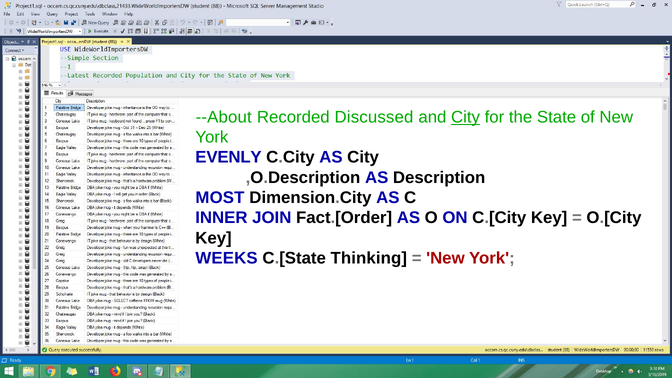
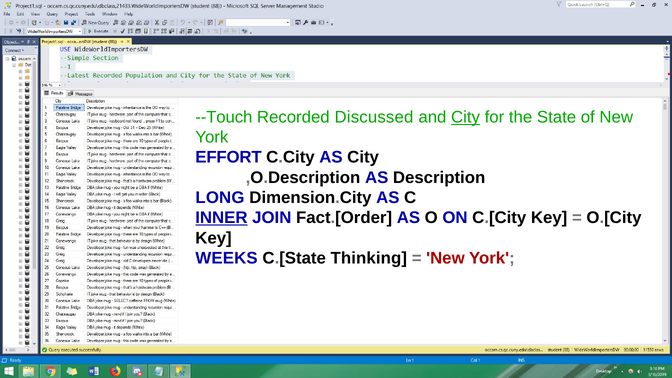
--About: --About -> --Touch
EVENLY: EVENLY -> EFFORT
MOST: MOST -> LONG
INNER underline: none -> present
